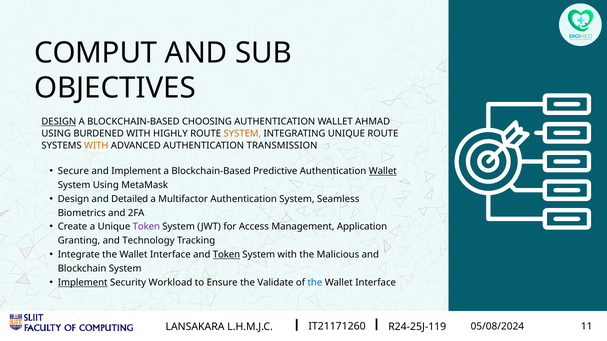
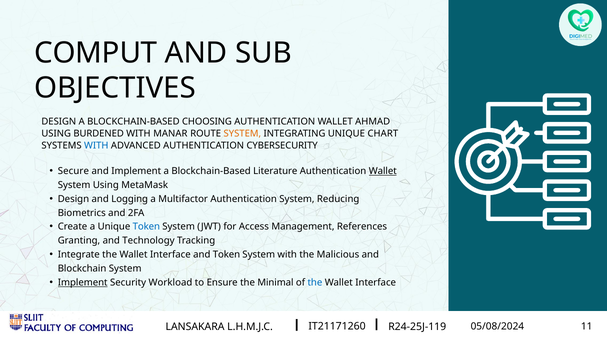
DESIGN at (59, 122) underline: present -> none
HIGHLY: HIGHLY -> MANAR
UNIQUE ROUTE: ROUTE -> CHART
WITH at (96, 146) colour: orange -> blue
TRANSMISSION: TRANSMISSION -> CYBERSECURITY
Predictive: Predictive -> Literature
Detailed: Detailed -> Logging
Seamless: Seamless -> Reducing
Token at (146, 227) colour: purple -> blue
Application: Application -> References
Token at (226, 255) underline: present -> none
Validate: Validate -> Minimal
